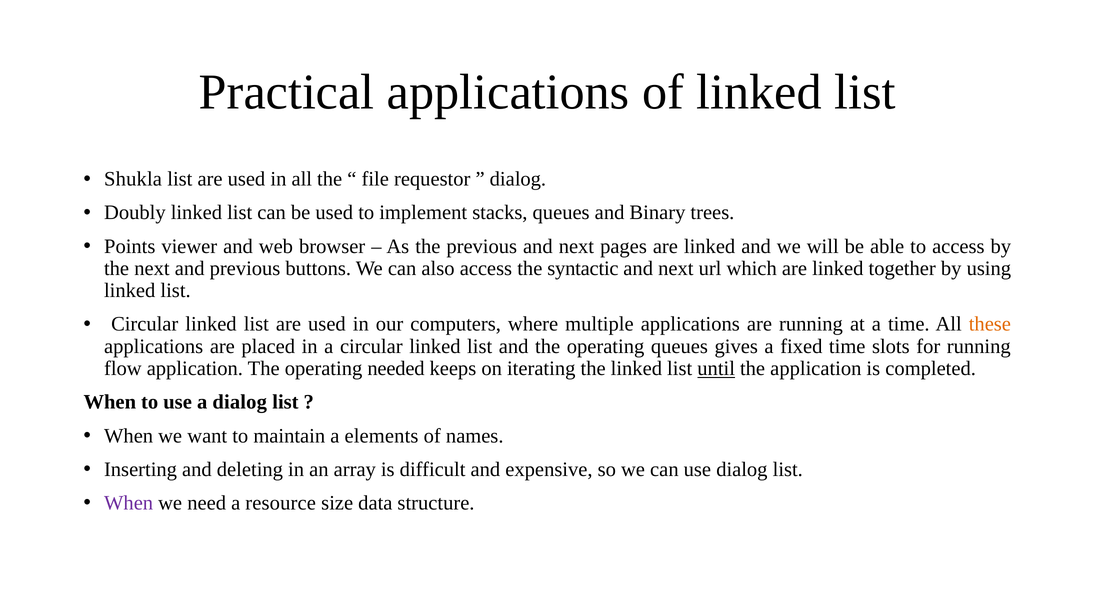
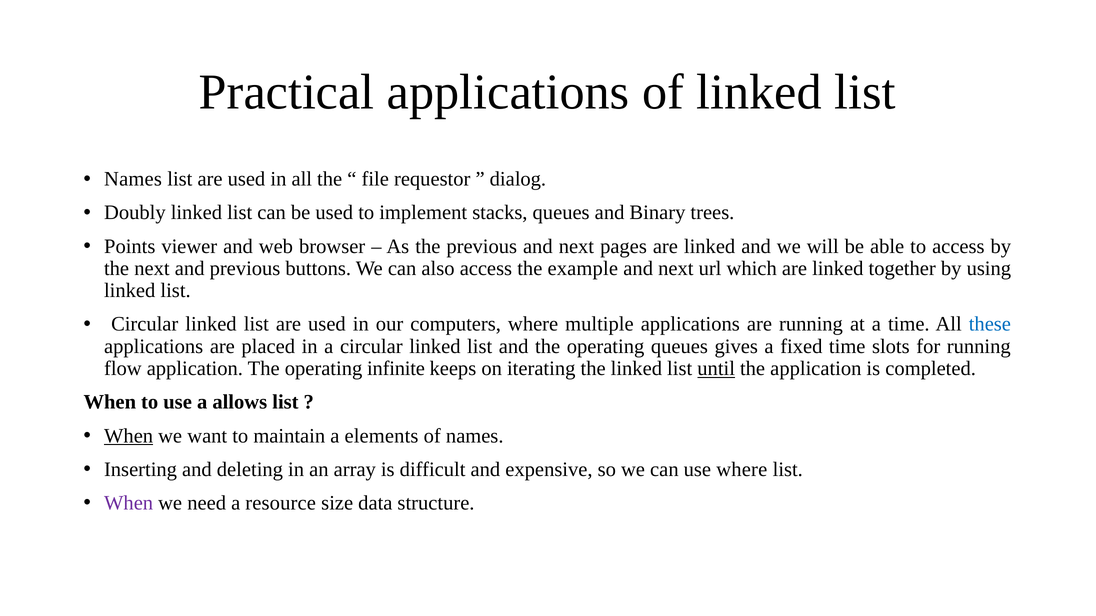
Shukla at (133, 179): Shukla -> Names
syntactic: syntactic -> example
these colour: orange -> blue
needed: needed -> infinite
a dialog: dialog -> allows
When at (129, 436) underline: none -> present
use dialog: dialog -> where
